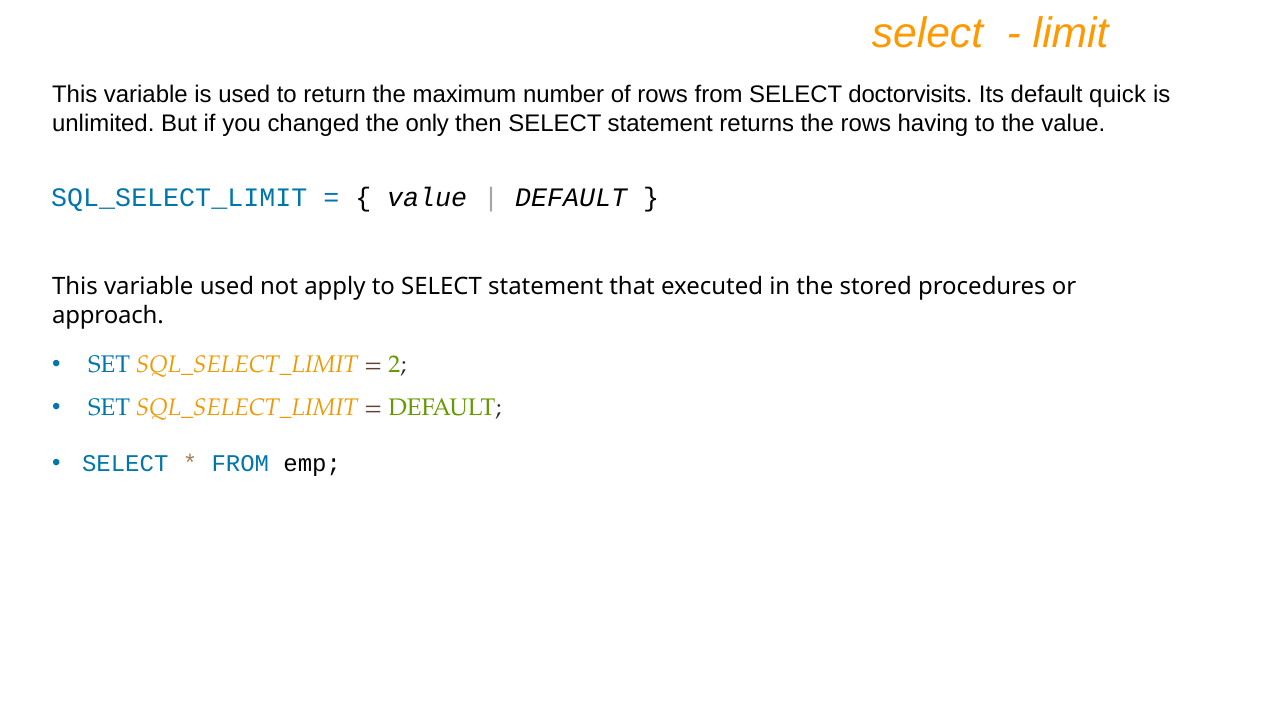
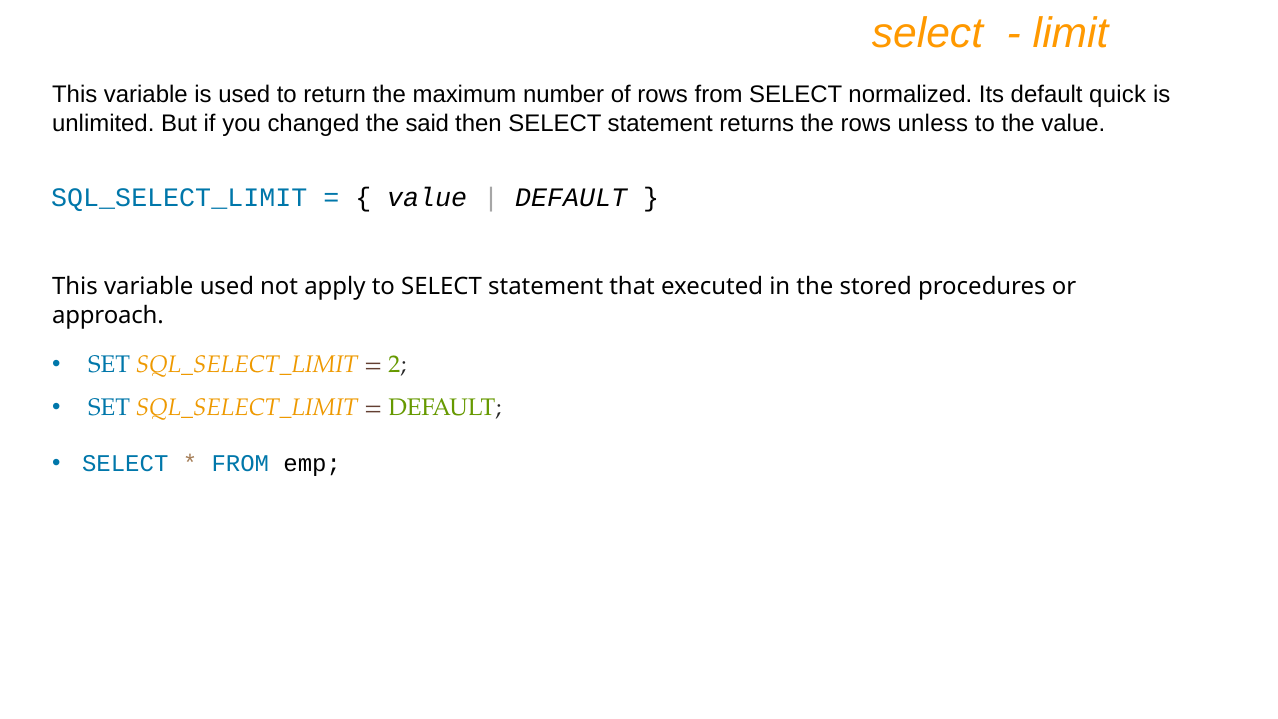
doctorvisits: doctorvisits -> normalized
only: only -> said
having: having -> unless
